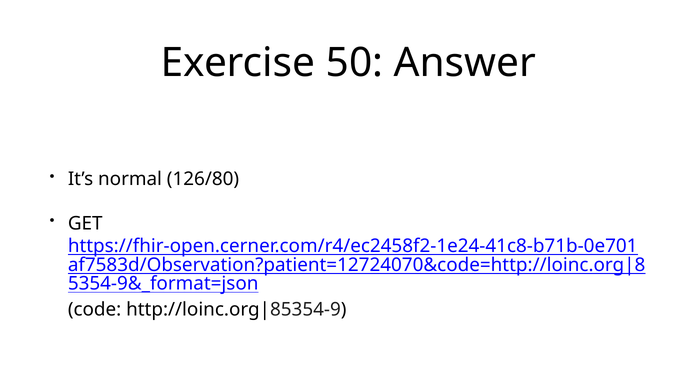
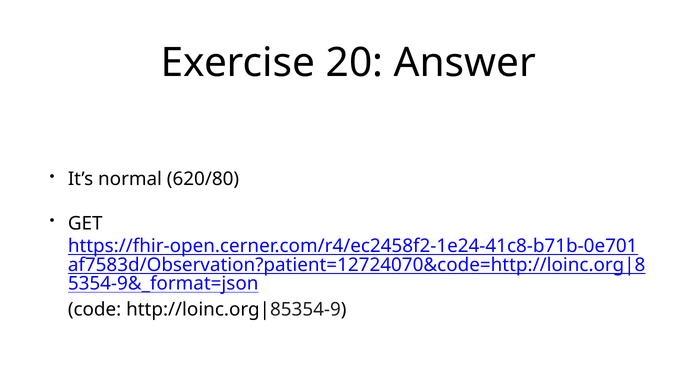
50: 50 -> 20
126/80: 126/80 -> 620/80
